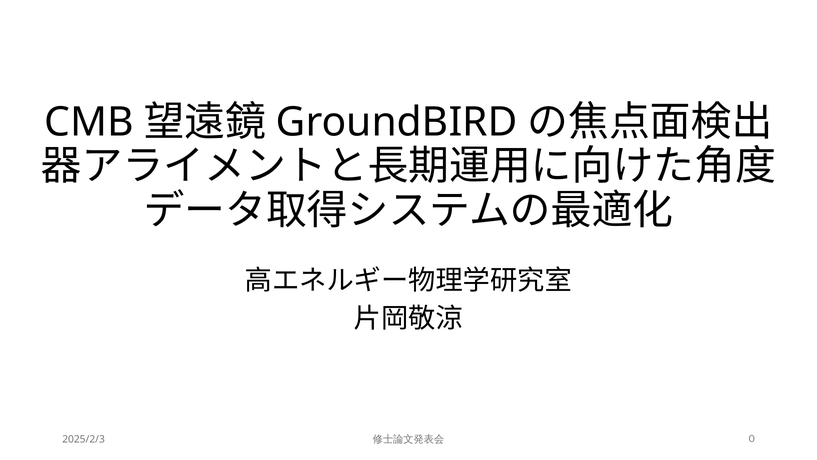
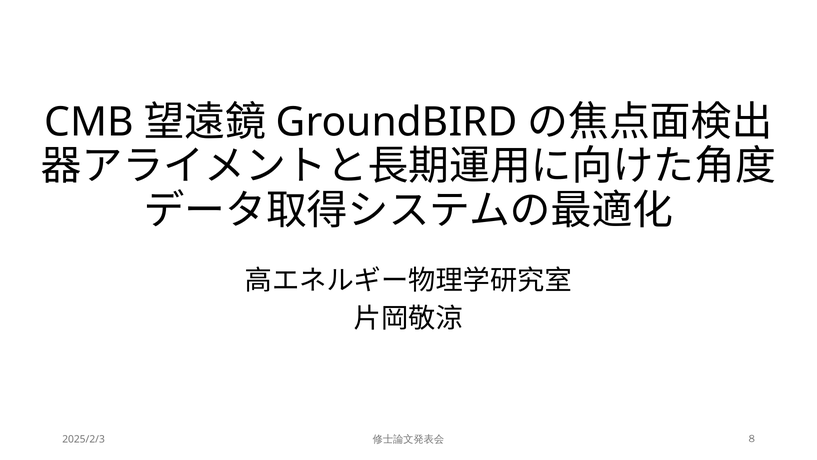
0: 0 -> 8
